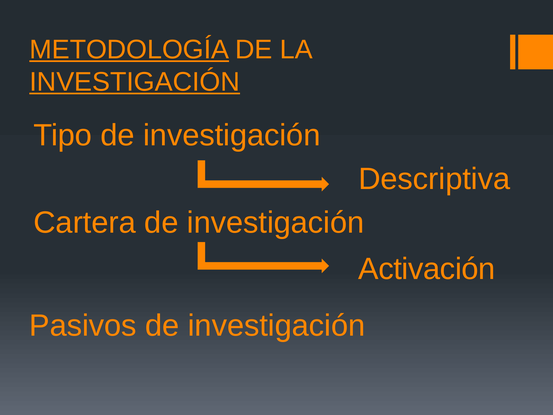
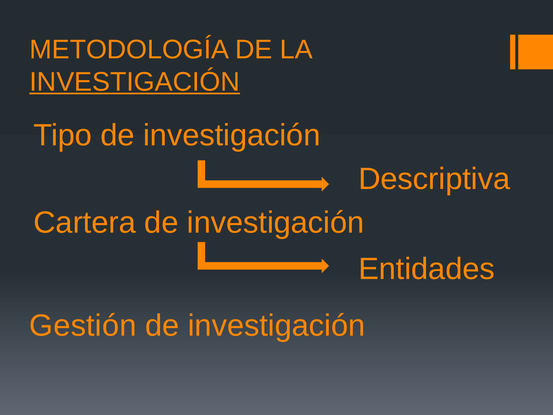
METODOLOGÍA underline: present -> none
Activación: Activación -> Entidades
Pasivos: Pasivos -> Gestión
